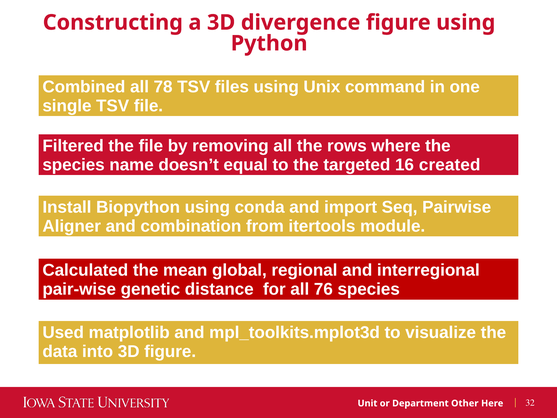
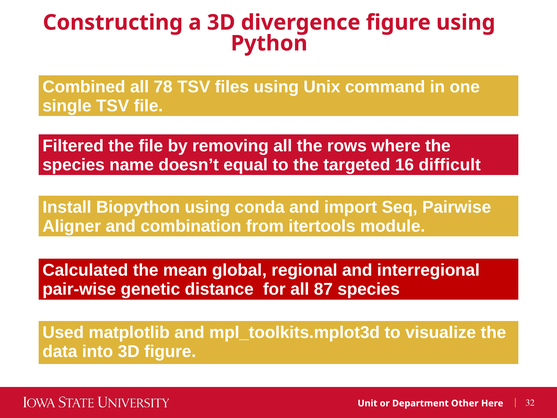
created: created -> difficult
76: 76 -> 87
